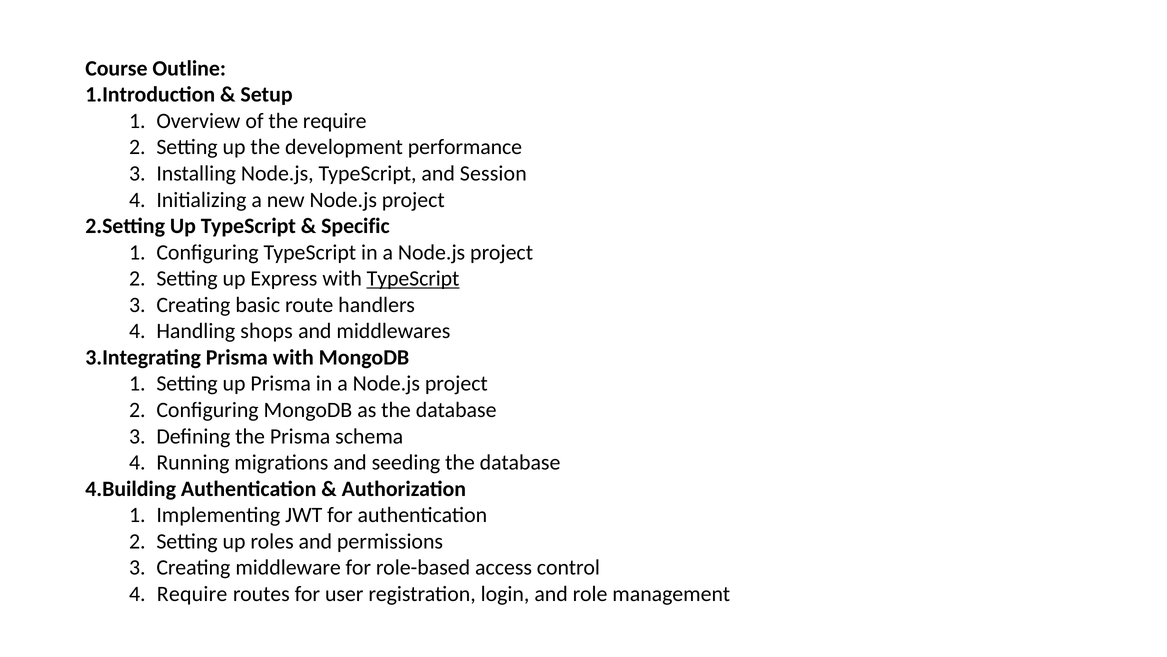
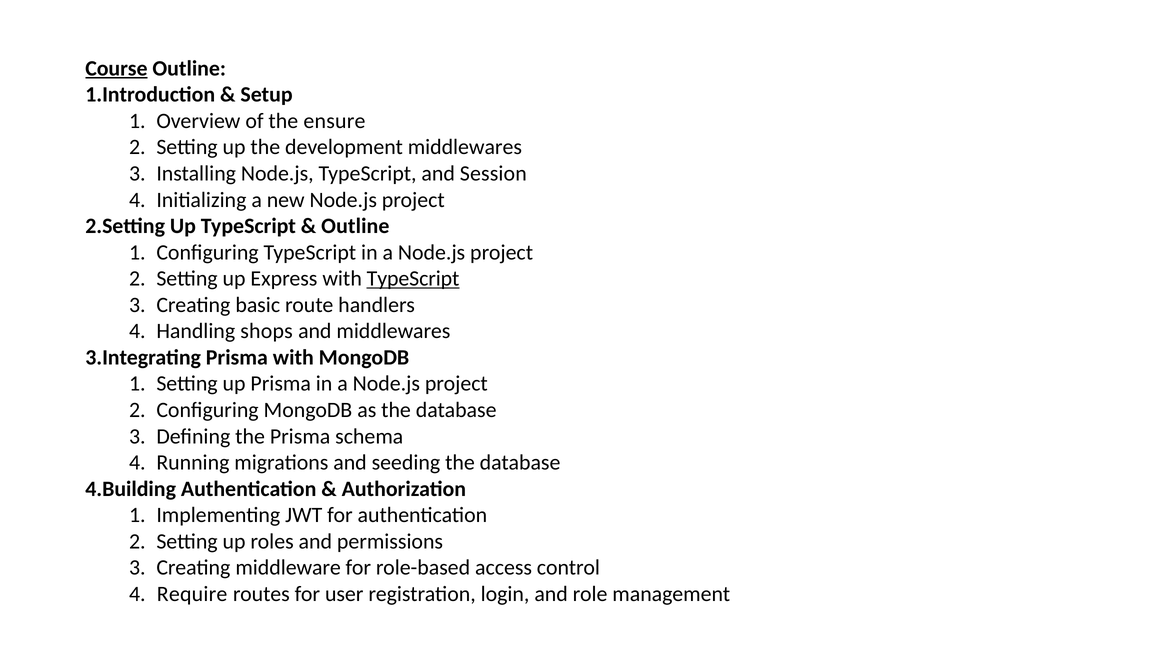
Course underline: none -> present
the require: require -> ensure
development performance: performance -> middlewares
Specific at (355, 226): Specific -> Outline
